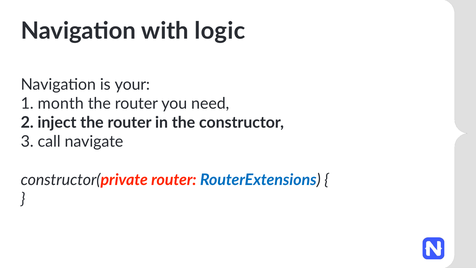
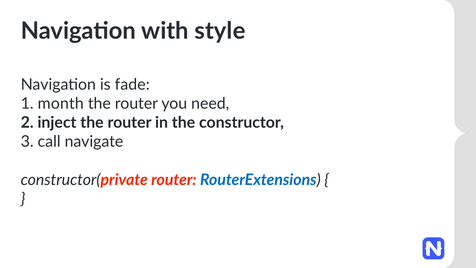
logic: logic -> style
your: your -> fade
